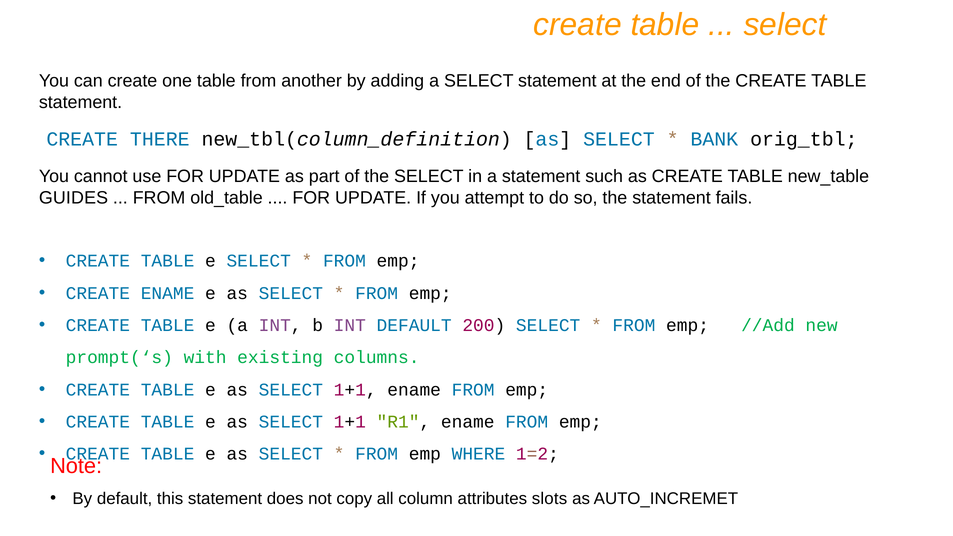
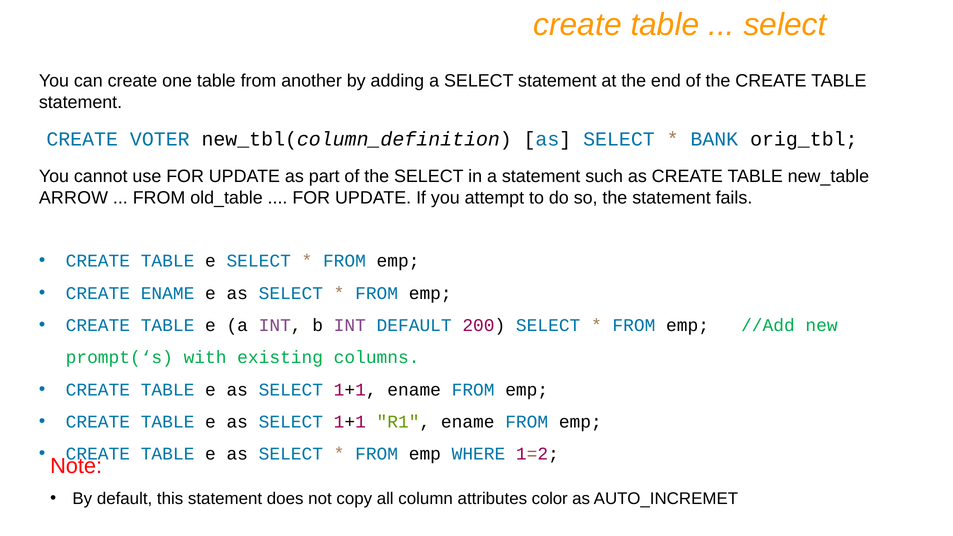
THERE: THERE -> VOTER
GUIDES: GUIDES -> ARROW
slots: slots -> color
